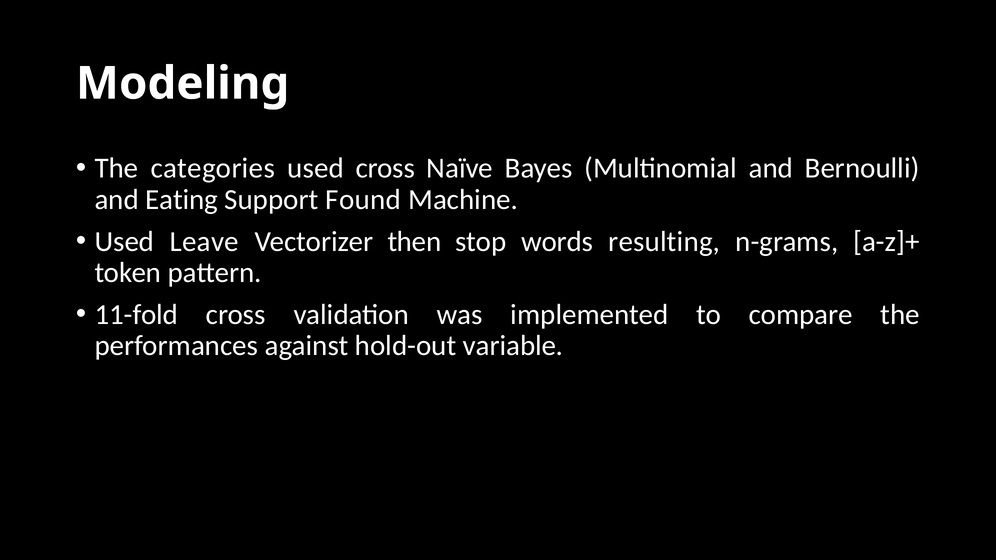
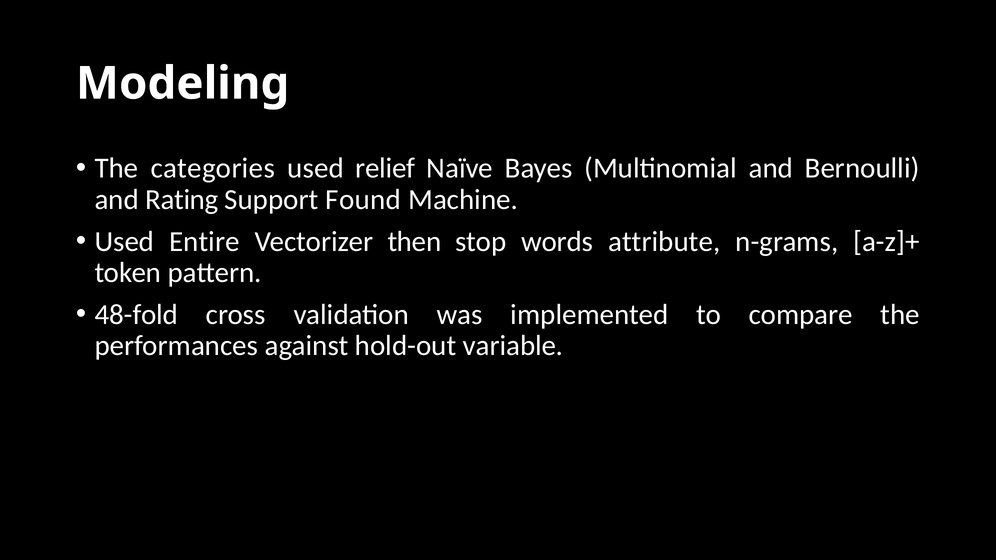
used cross: cross -> relief
Eating: Eating -> Rating
Leave: Leave -> Entire
resulting: resulting -> attribute
11-fold: 11-fold -> 48-fold
